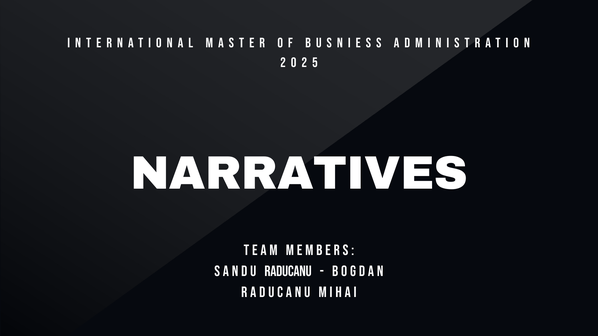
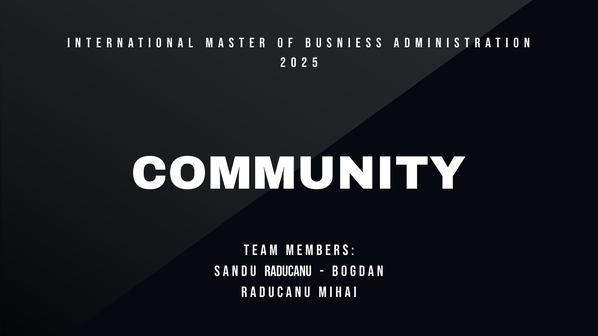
NARRATIVES: NARRATIVES -> COMMUNITY
